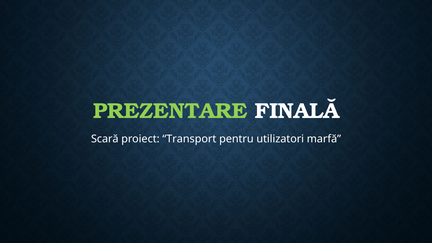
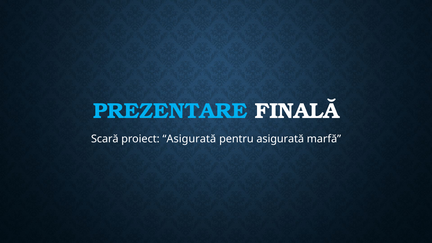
PREZENTARE colour: light green -> light blue
proiect Transport: Transport -> Asigurată
pentru utilizatori: utilizatori -> asigurată
